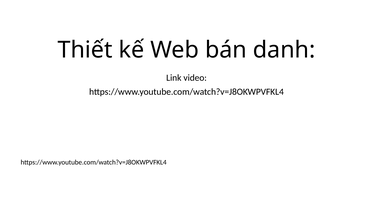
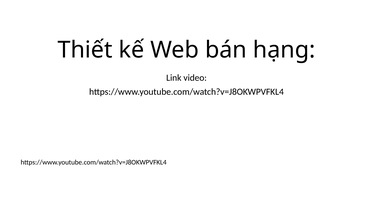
danh: danh -> hạng
